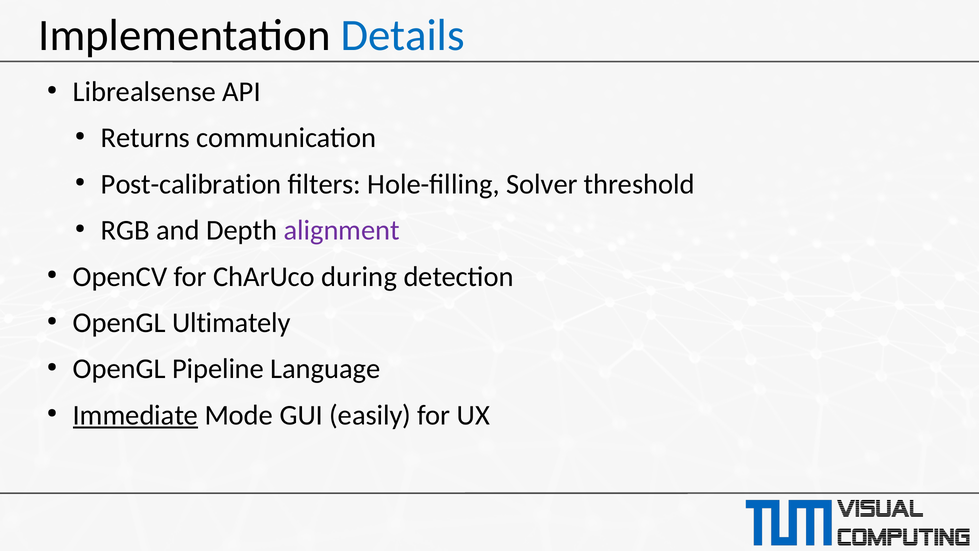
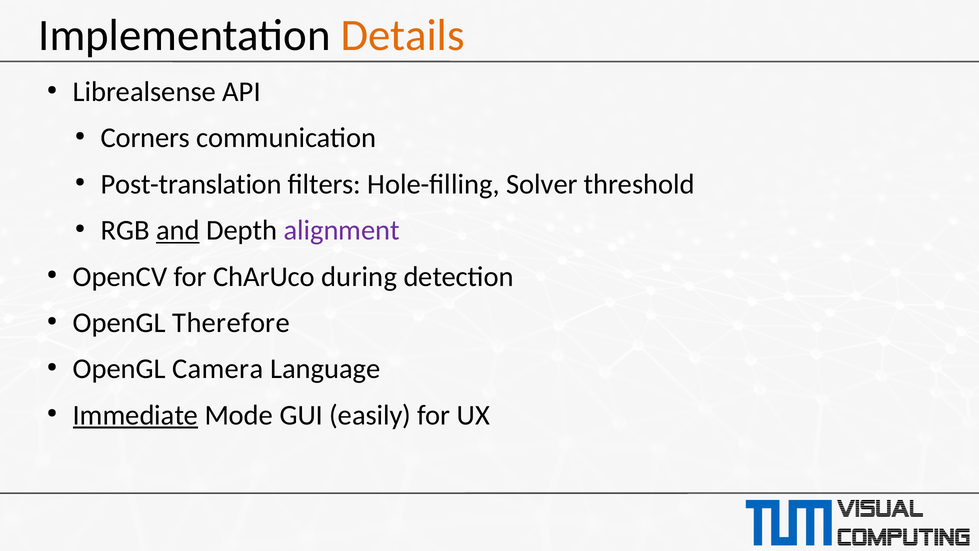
Details colour: blue -> orange
Returns: Returns -> Corners
Post-calibration: Post-calibration -> Post-translation
and underline: none -> present
Ultimately: Ultimately -> Therefore
Pipeline: Pipeline -> Camera
